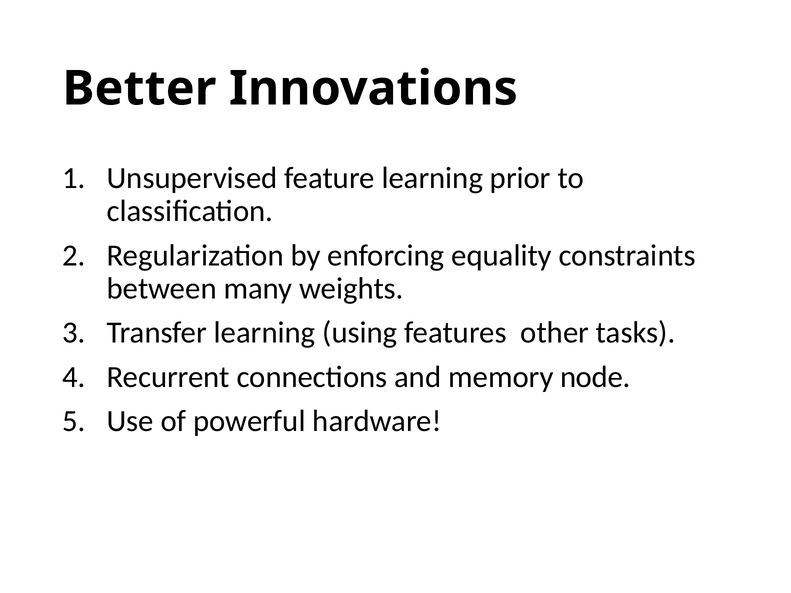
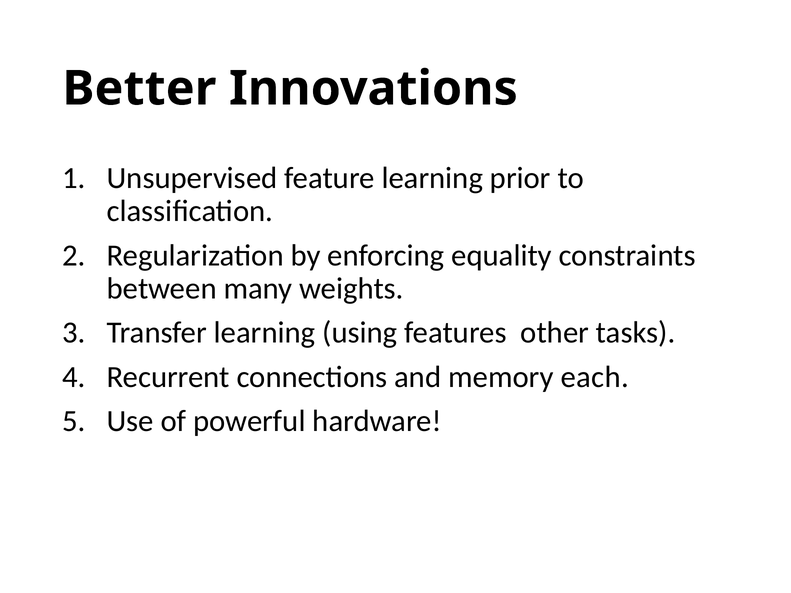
node: node -> each
